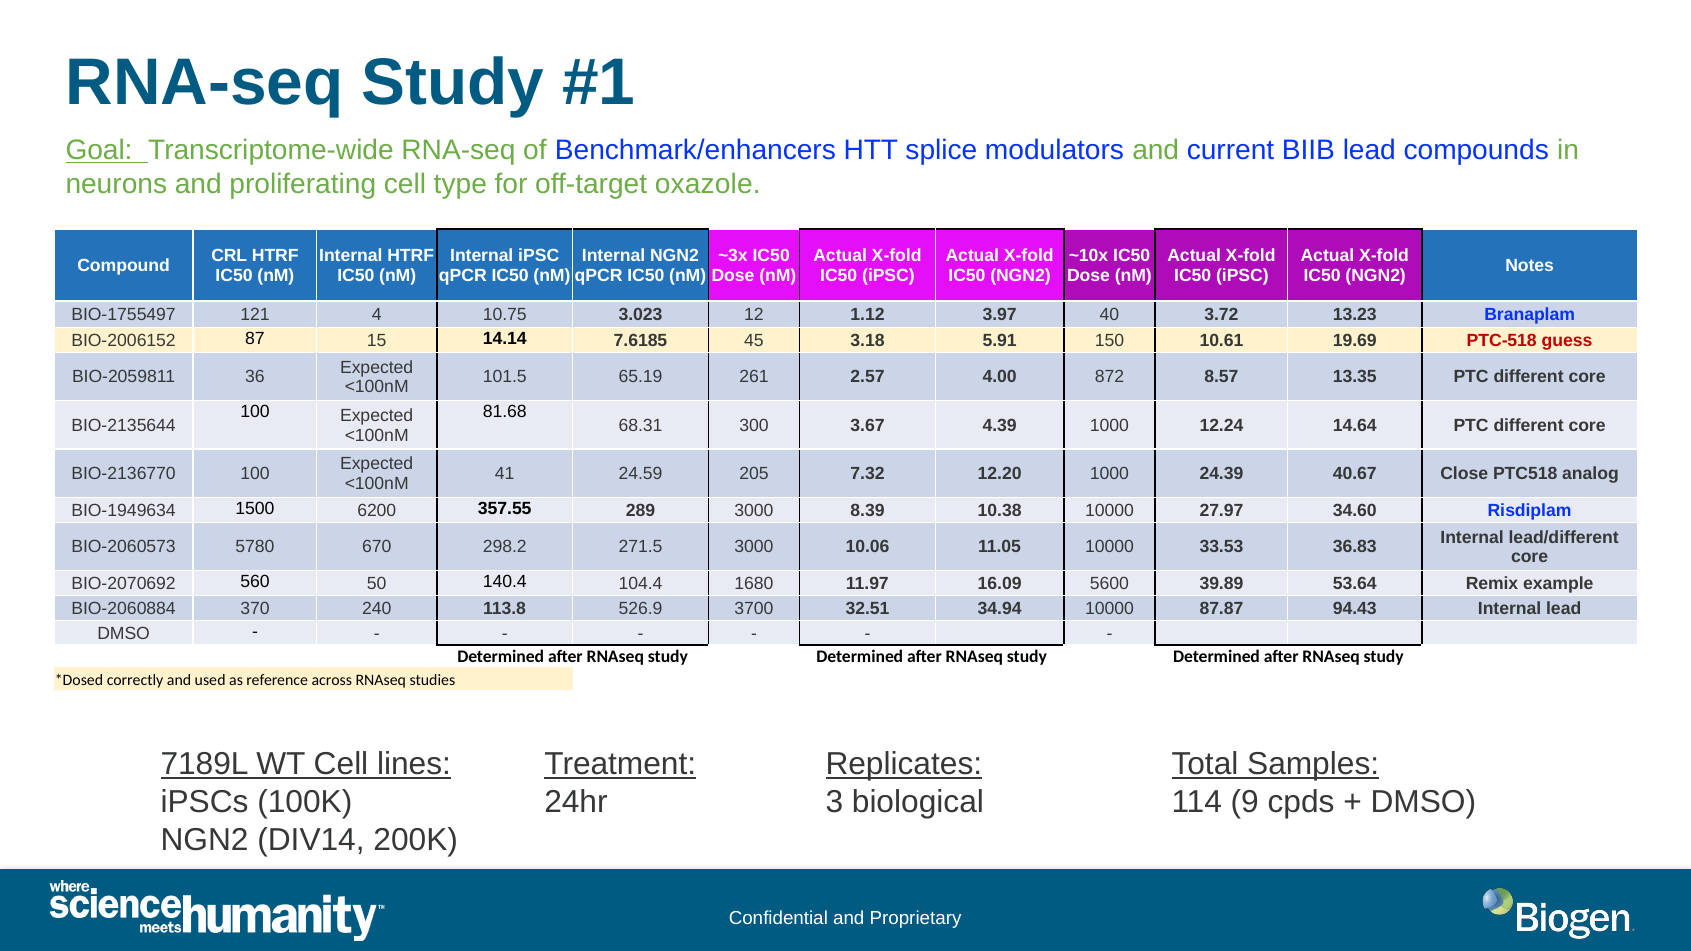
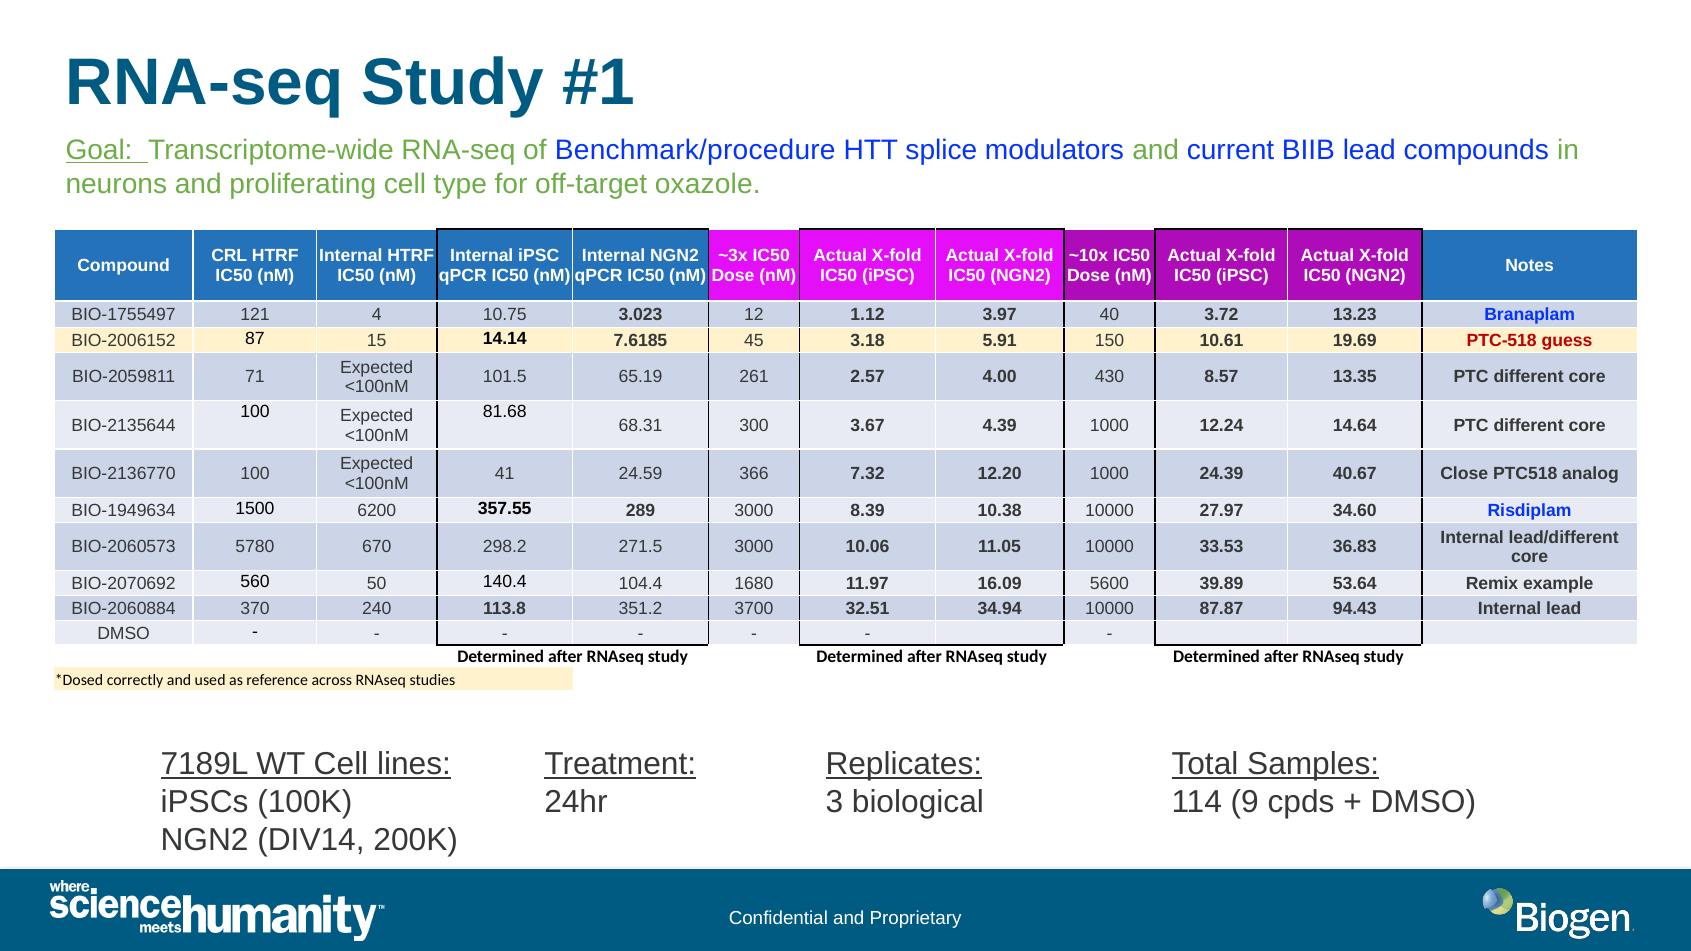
Benchmark/enhancers: Benchmark/enhancers -> Benchmark/procedure
36: 36 -> 71
872: 872 -> 430
205: 205 -> 366
526.9: 526.9 -> 351.2
